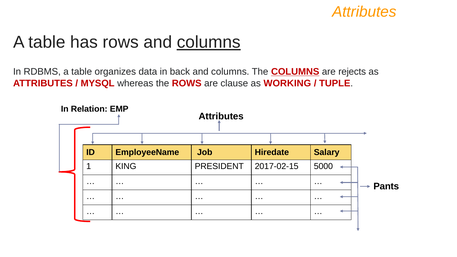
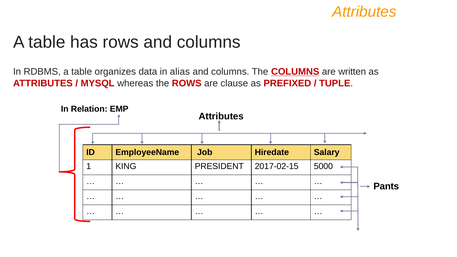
columns at (209, 42) underline: present -> none
back: back -> alias
rejects: rejects -> written
WORKING: WORKING -> PREFIXED
